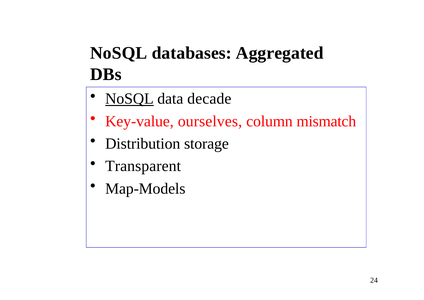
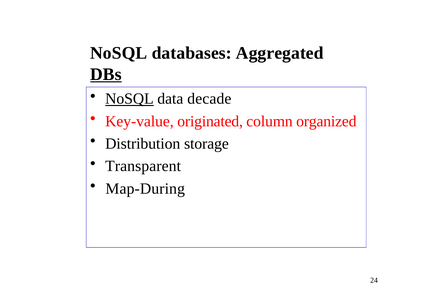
DBs underline: none -> present
ourselves: ourselves -> originated
mismatch: mismatch -> organized
Map-Models: Map-Models -> Map-During
